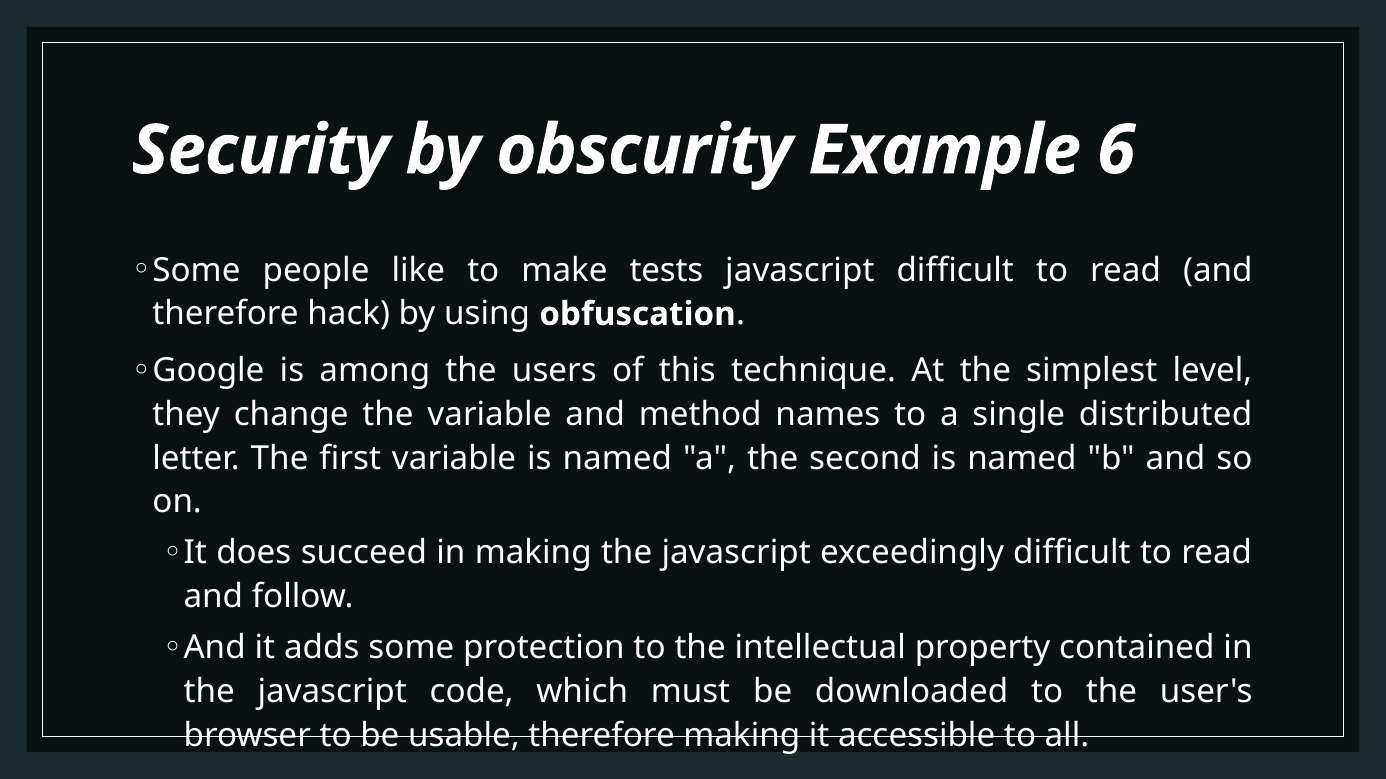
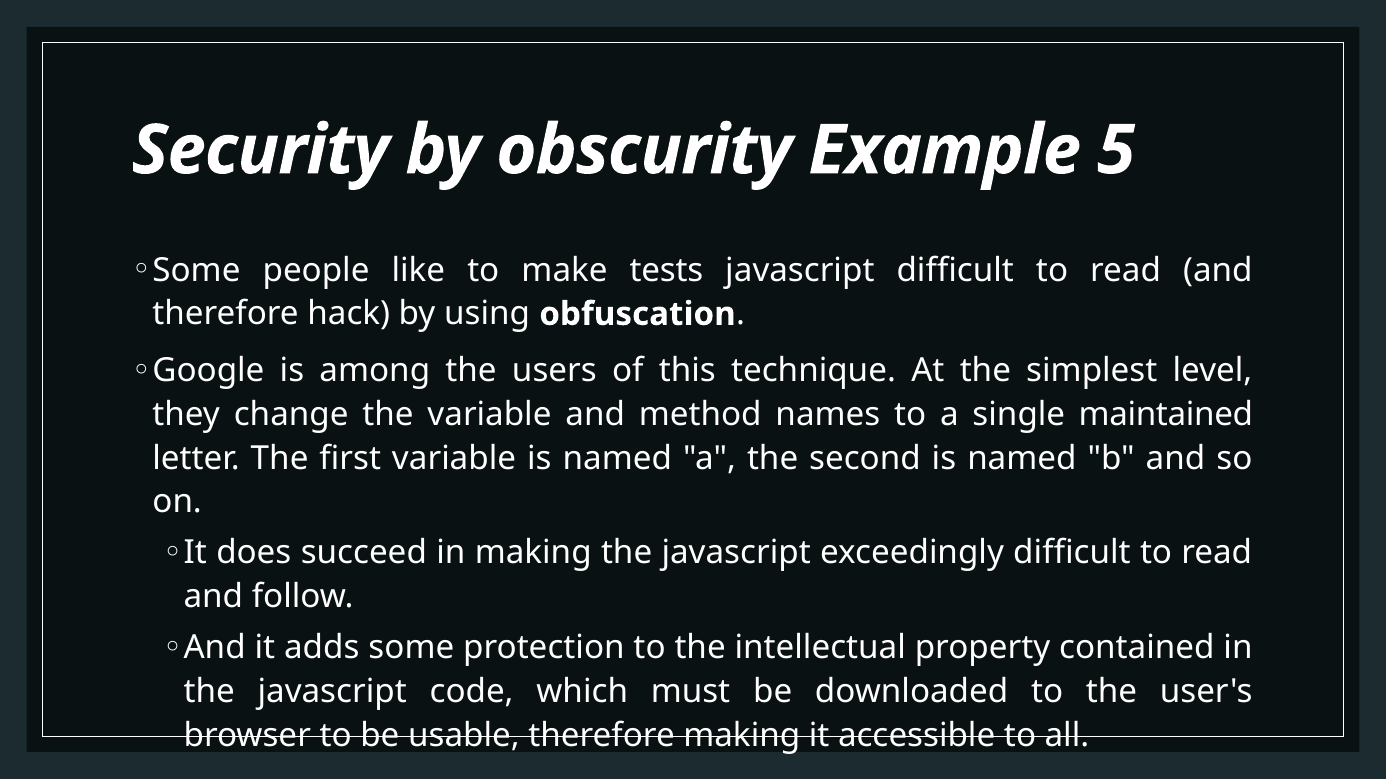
6: 6 -> 5
distributed: distributed -> maintained
